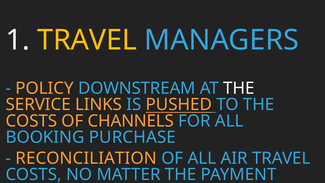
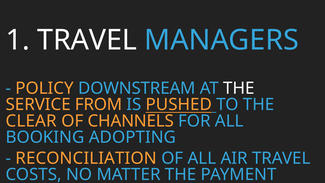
TRAVEL at (87, 40) colour: yellow -> white
LINKS: LINKS -> FROM
COSTS at (31, 121): COSTS -> CLEAR
PURCHASE: PURCHASE -> ADOPTING
